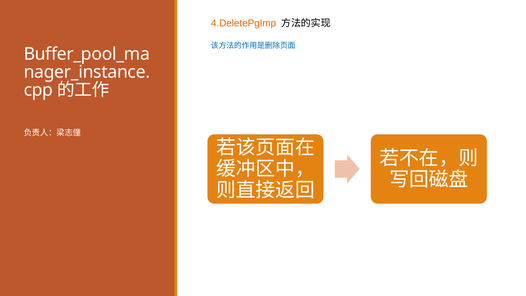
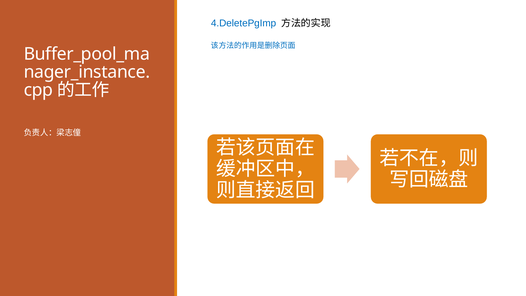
4.DeletePgImp colour: orange -> blue
